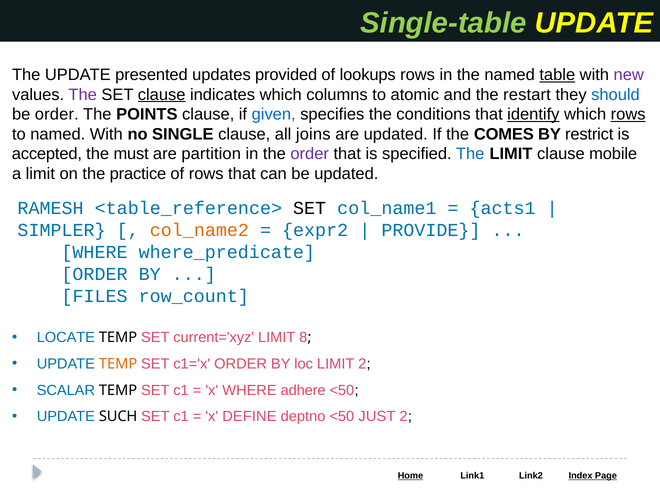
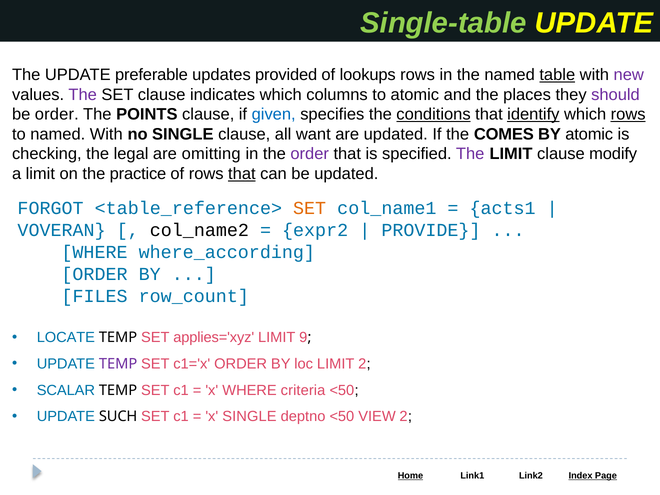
presented: presented -> preferable
clause at (162, 95) underline: present -> none
restart: restart -> places
should colour: blue -> purple
conditions underline: none -> present
joins: joins -> want
BY restrict: restrict -> atomic
accepted: accepted -> checking
must: must -> legal
partition: partition -> omitting
The at (470, 154) colour: blue -> purple
mobile: mobile -> modify
that at (242, 174) underline: none -> present
RAMESH: RAMESH -> FORGOT
SET at (310, 208) colour: black -> orange
SIMPLER: SIMPLER -> VOVERAN
col_name2 colour: orange -> black
where_predicate: where_predicate -> where_according
current='xyz: current='xyz -> applies='xyz
8: 8 -> 9
TEMP at (118, 364) colour: orange -> purple
adhere: adhere -> criteria
x DEFINE: DEFINE -> SINGLE
JUST: JUST -> VIEW
